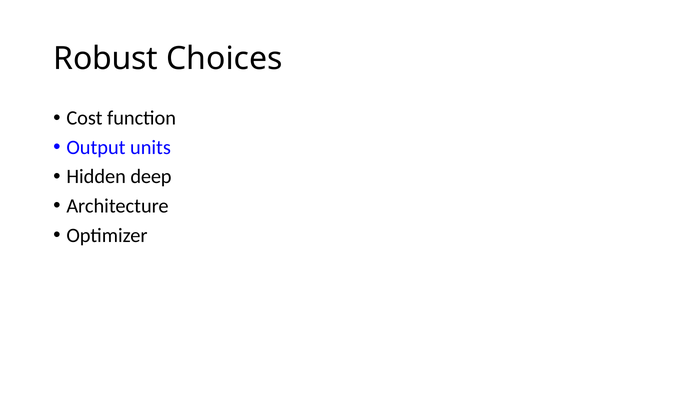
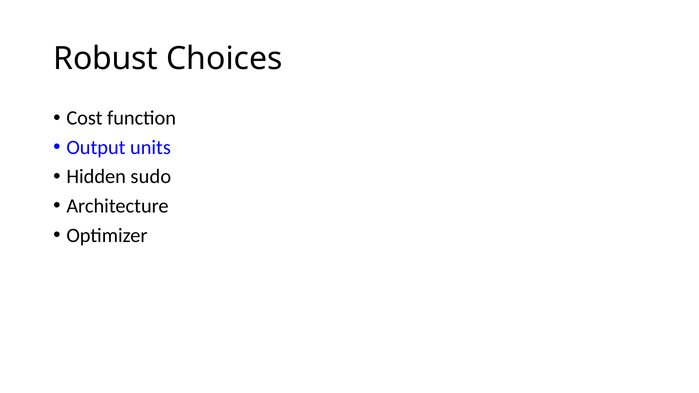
deep: deep -> sudo
